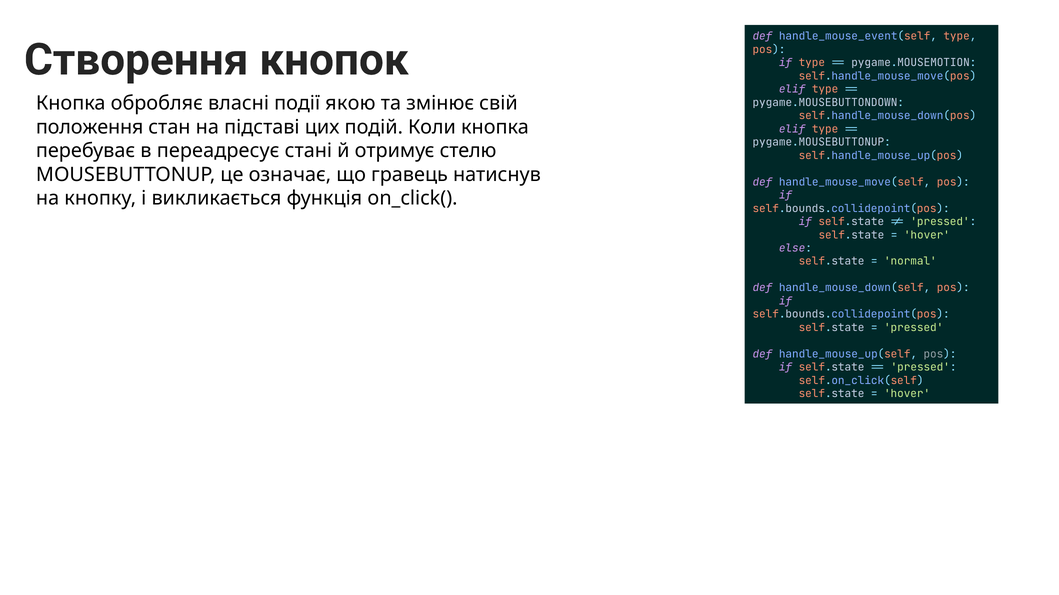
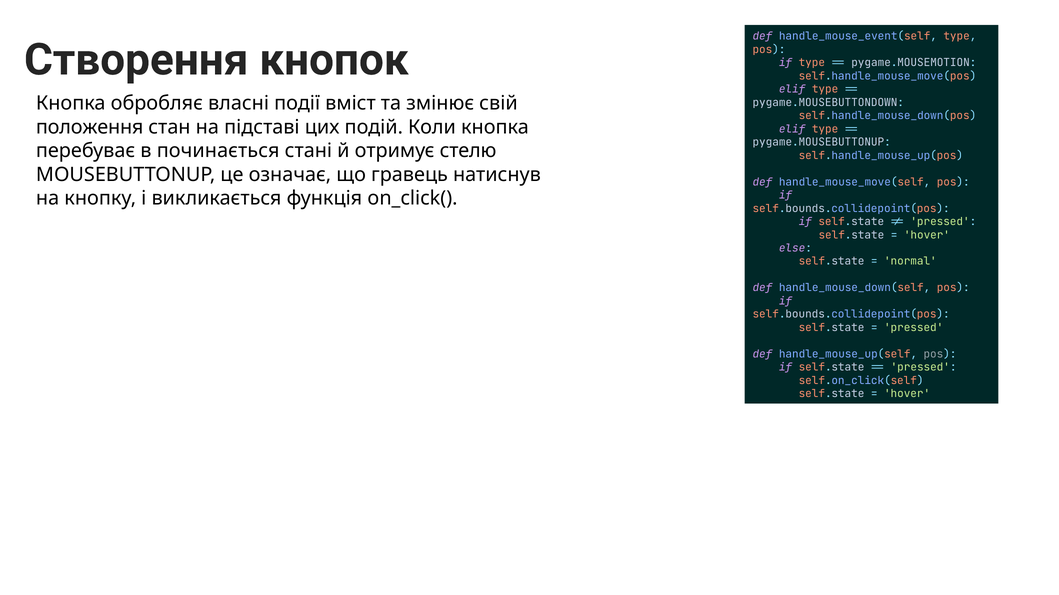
якою: якою -> вміст
переадресує: переадресує -> починається
